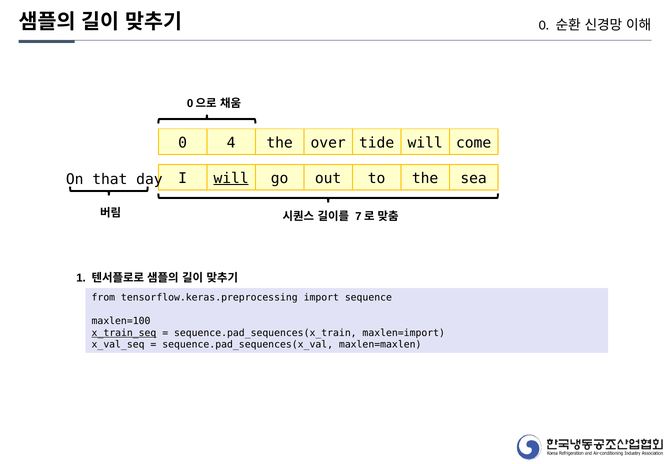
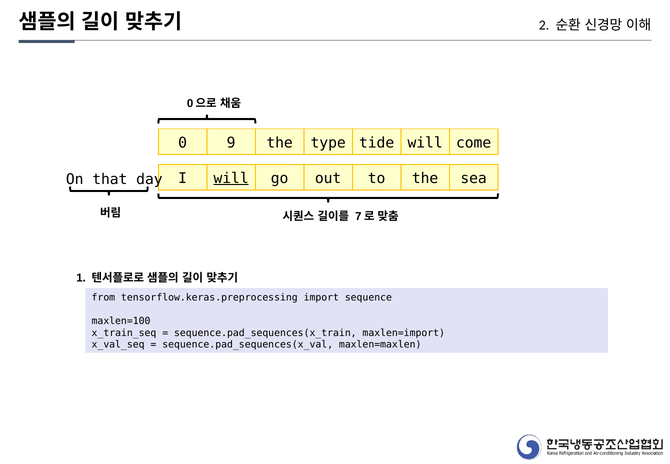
0 at (544, 25): 0 -> 2
4: 4 -> 9
over: over -> type
x_train_seq underline: present -> none
